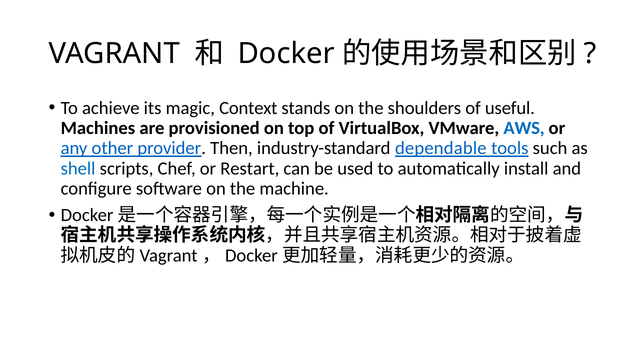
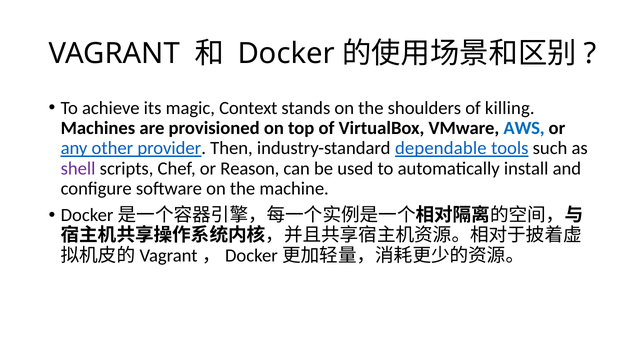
useful: useful -> killing
shell colour: blue -> purple
Restart: Restart -> Reason
